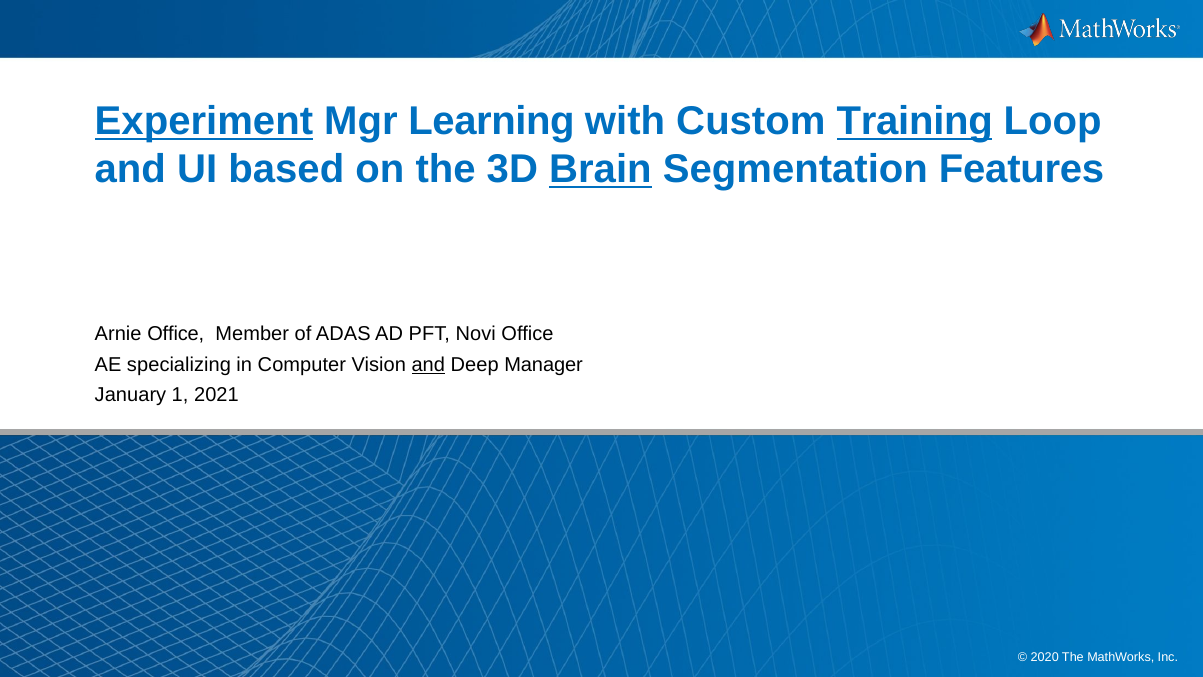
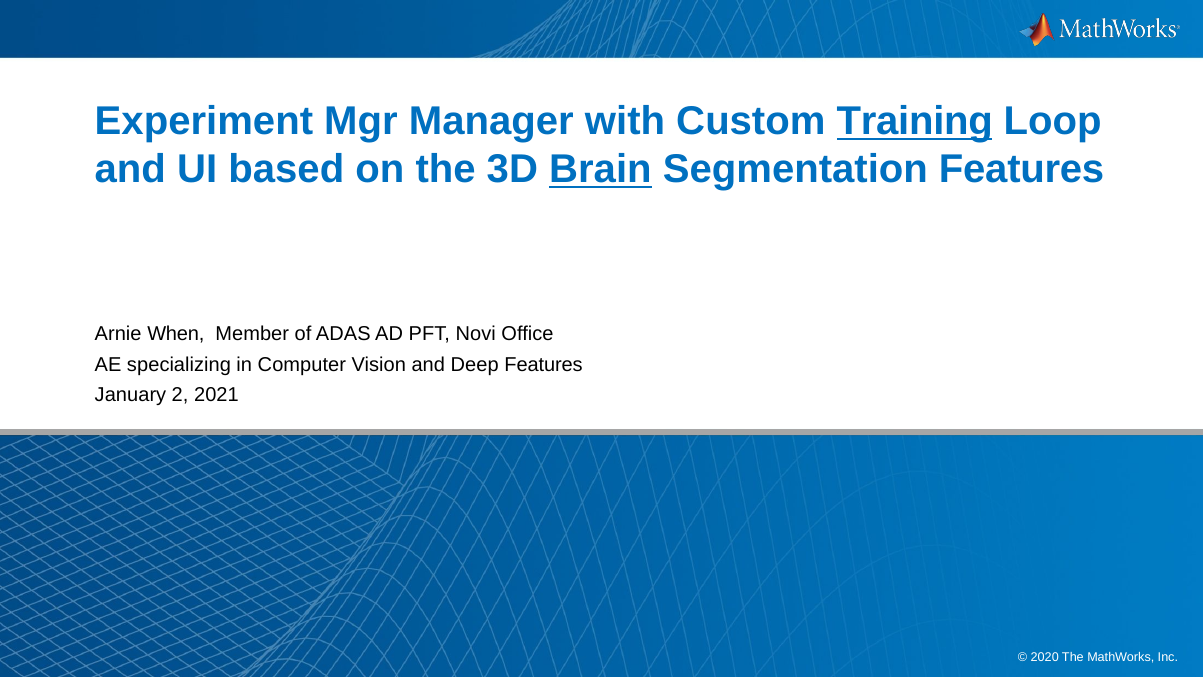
Experiment underline: present -> none
Learning: Learning -> Manager
Arnie Office: Office -> When
and at (428, 364) underline: present -> none
Deep Manager: Manager -> Features
1: 1 -> 2
